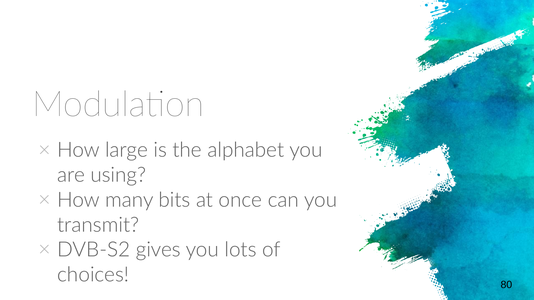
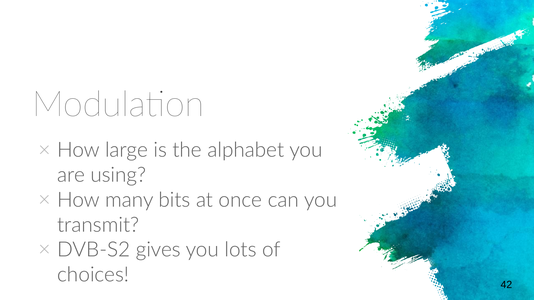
80: 80 -> 42
